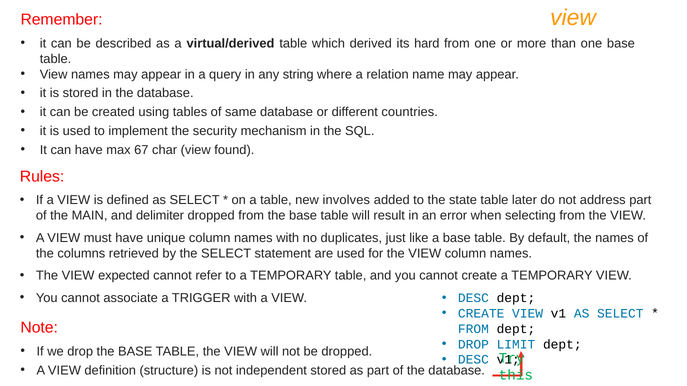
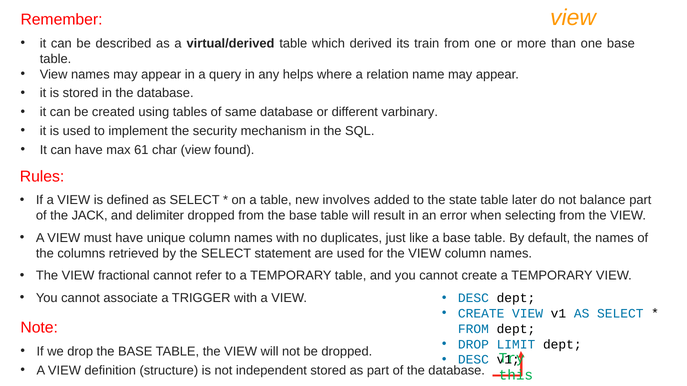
hard: hard -> train
string: string -> helps
countries: countries -> varbinary
67: 67 -> 61
address: address -> balance
MAIN: MAIN -> JACK
expected: expected -> fractional
